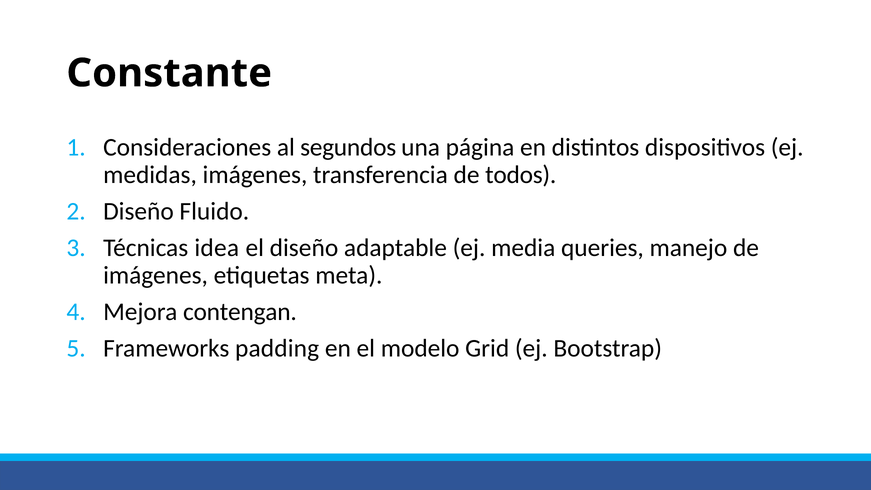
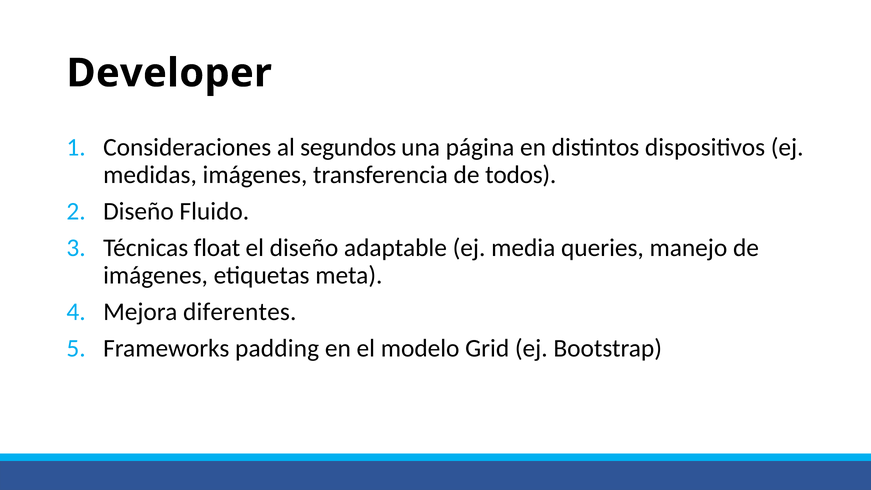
Constante: Constante -> Developer
idea: idea -> float
contengan: contengan -> diferentes
